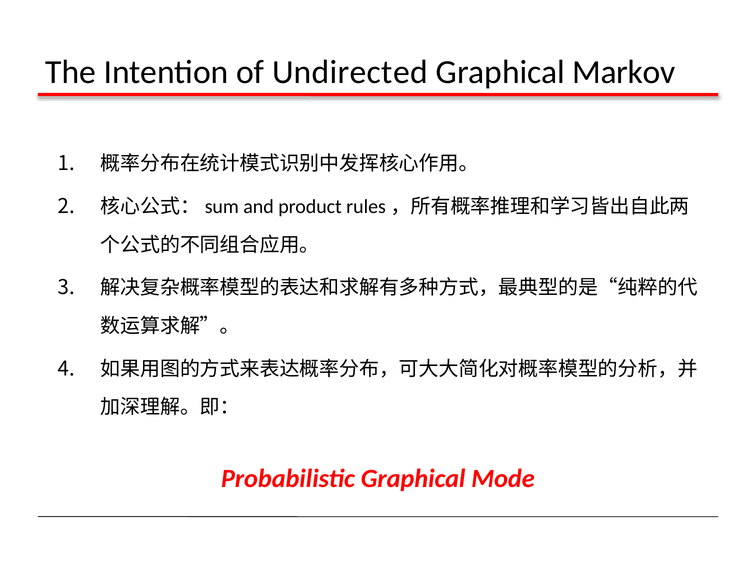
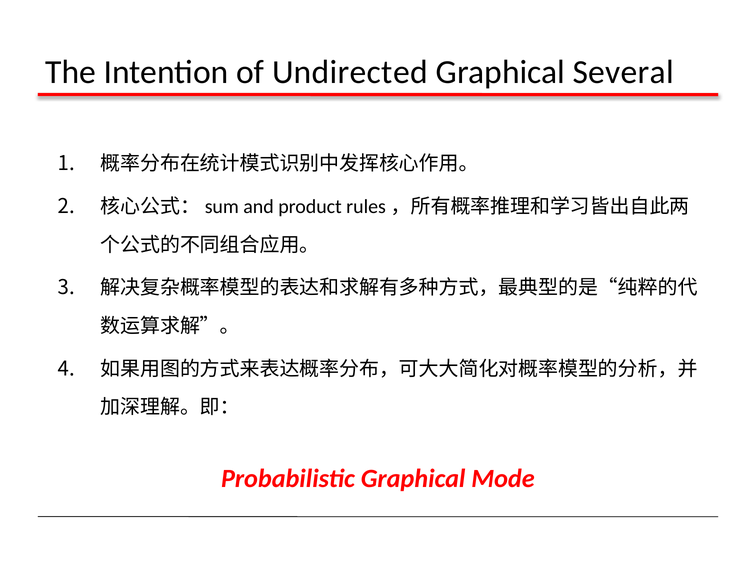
Markov: Markov -> Several
